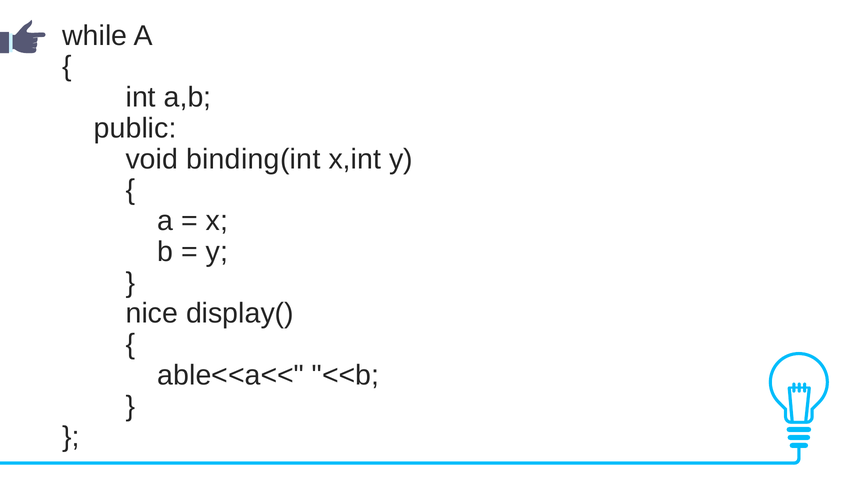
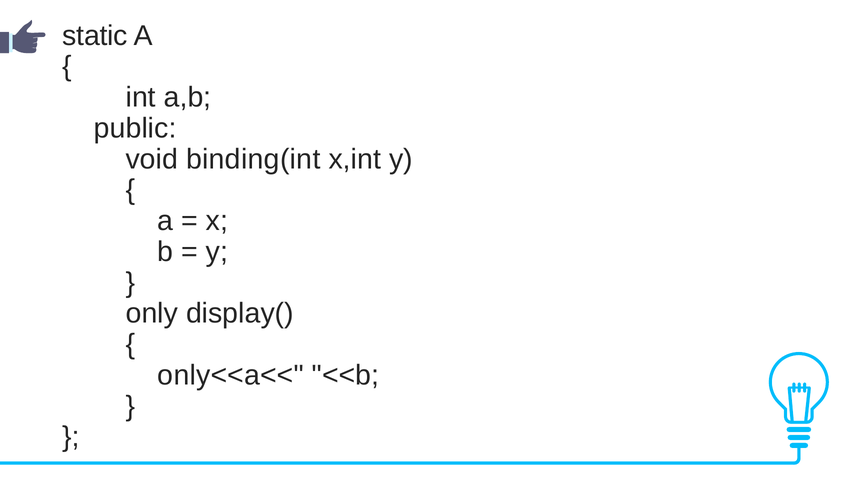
while: while -> static
nice: nice -> only
able<<a<<: able<<a<< -> only<<a<<
